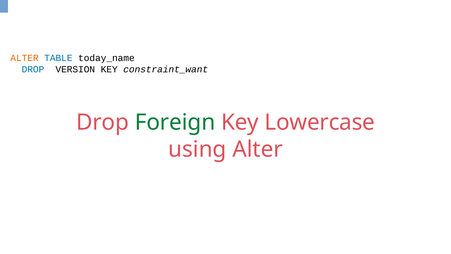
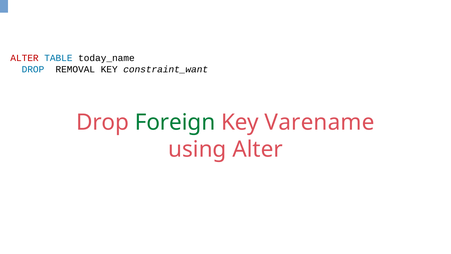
ALTER at (25, 58) colour: orange -> red
VERSION: VERSION -> REMOVAL
Lowercase: Lowercase -> Varename
